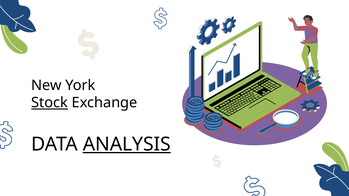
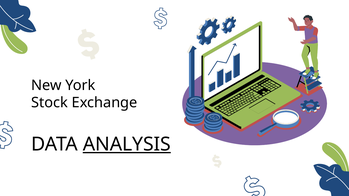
Stock underline: present -> none
